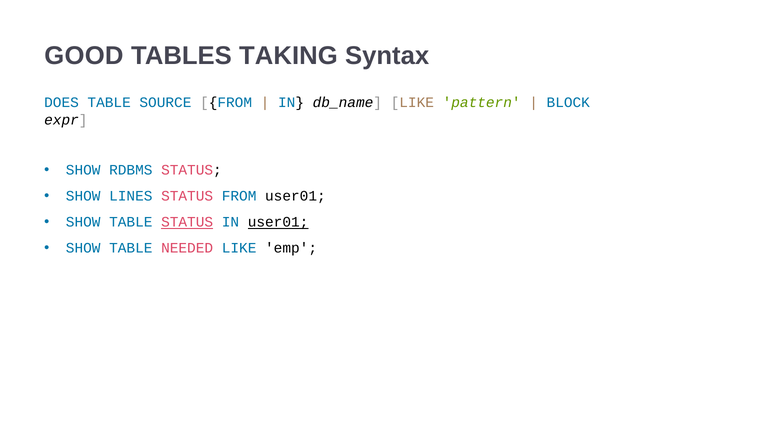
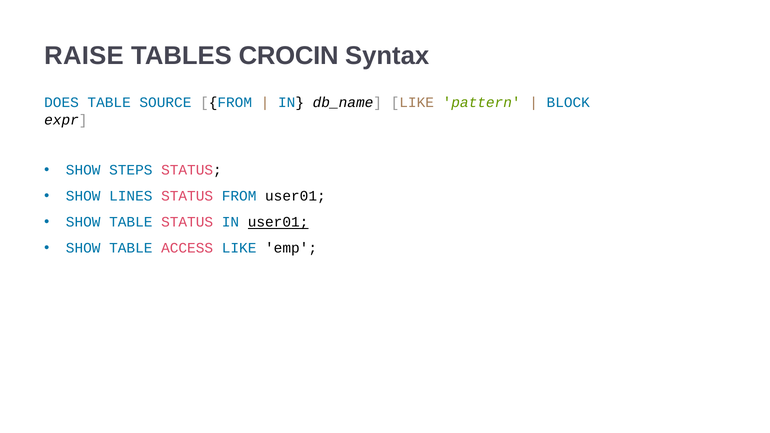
GOOD: GOOD -> RAISE
TAKING: TAKING -> CROCIN
RDBMS: RDBMS -> STEPS
STATUS at (187, 222) underline: present -> none
NEEDED: NEEDED -> ACCESS
